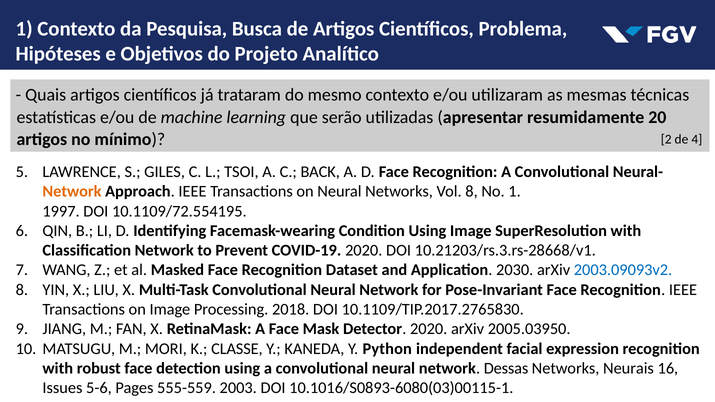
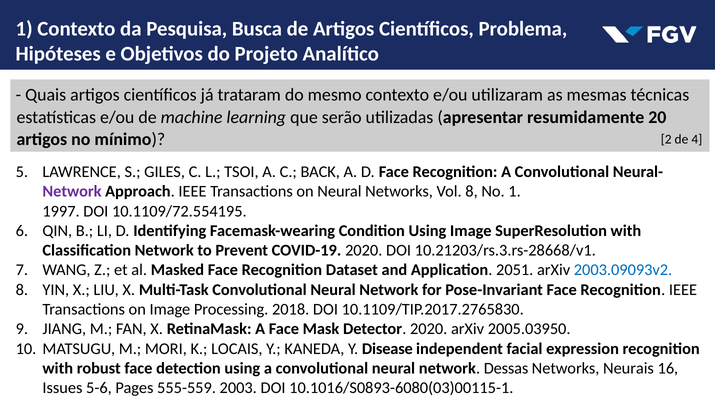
Network at (72, 192) colour: orange -> purple
2030: 2030 -> 2051
CLASSE: CLASSE -> LOCAIS
Python: Python -> Disease
